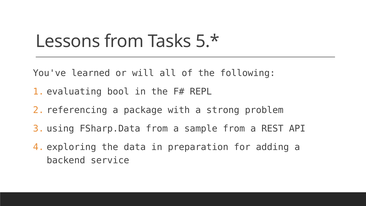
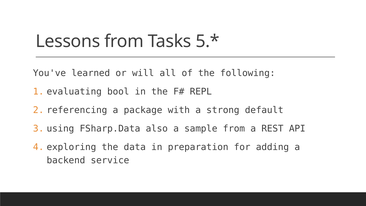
problem: problem -> default
FSharp.Data from: from -> also
